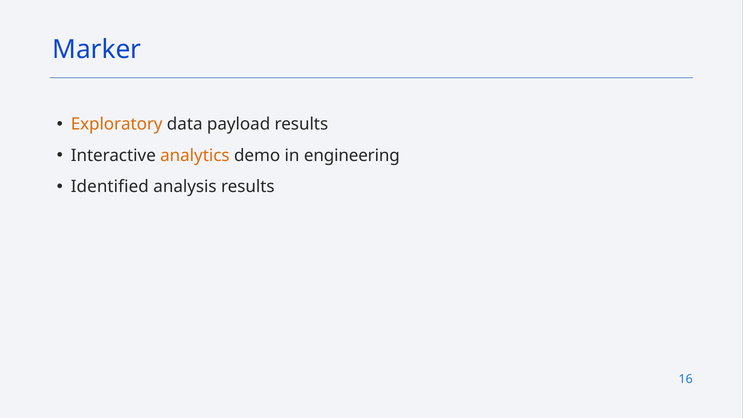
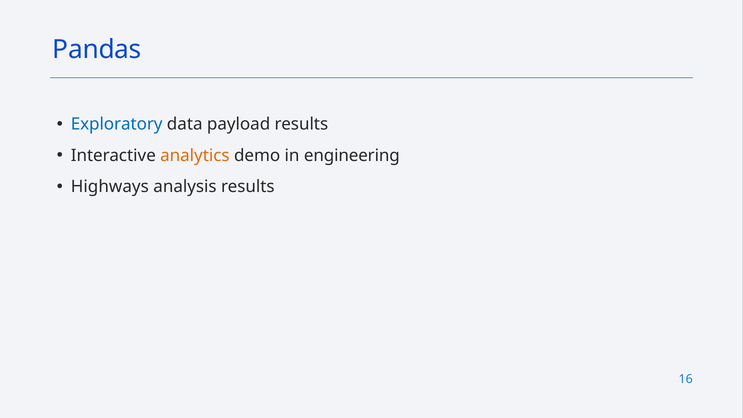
Marker: Marker -> Pandas
Exploratory colour: orange -> blue
Identified: Identified -> Highways
